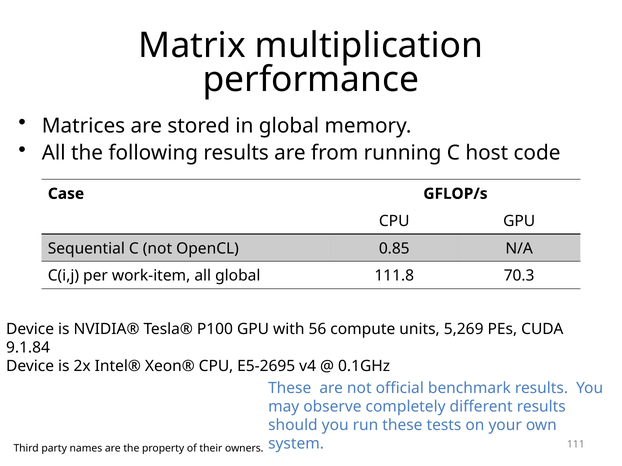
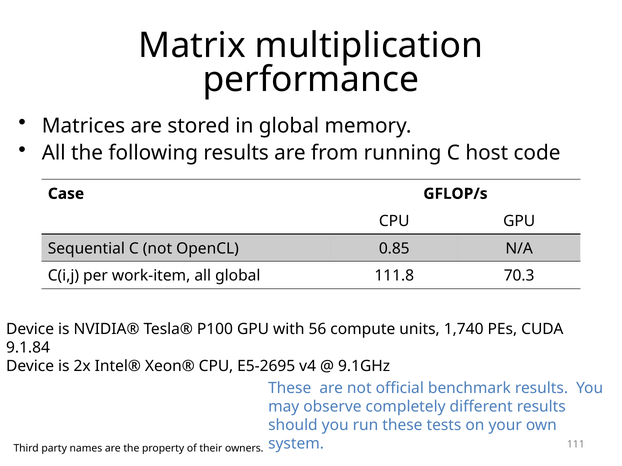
5,269: 5,269 -> 1,740
0.1GHz: 0.1GHz -> 9.1GHz
